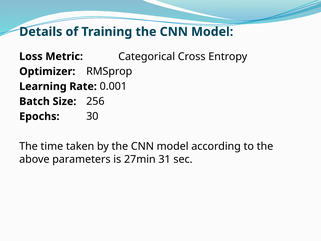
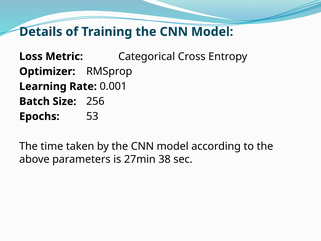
30: 30 -> 53
31: 31 -> 38
